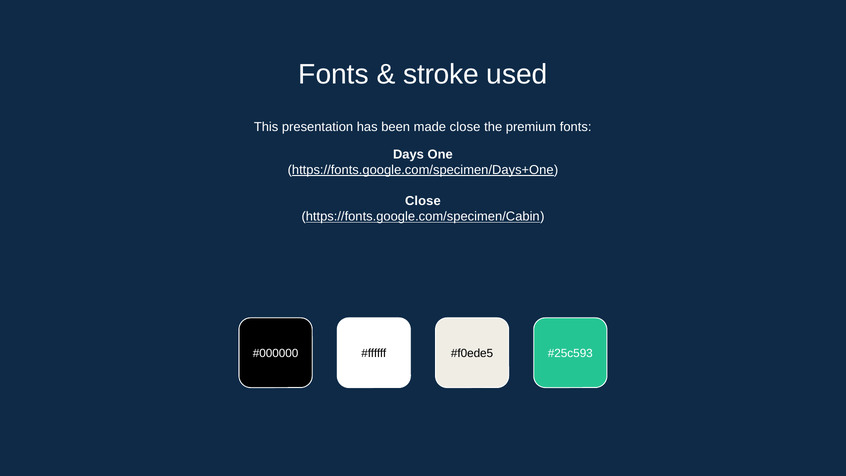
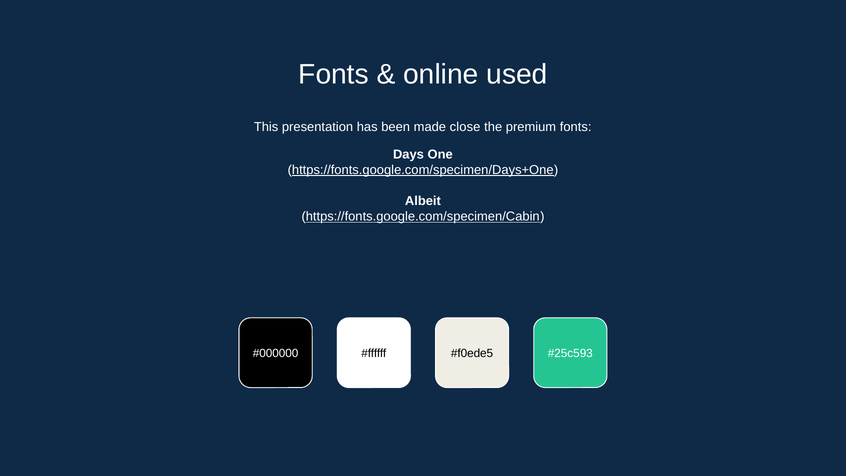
stroke: stroke -> online
Close at (423, 201): Close -> Albeit
